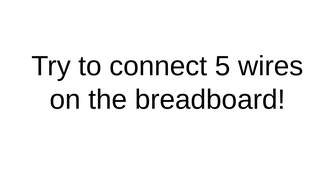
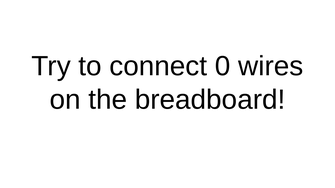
5: 5 -> 0
